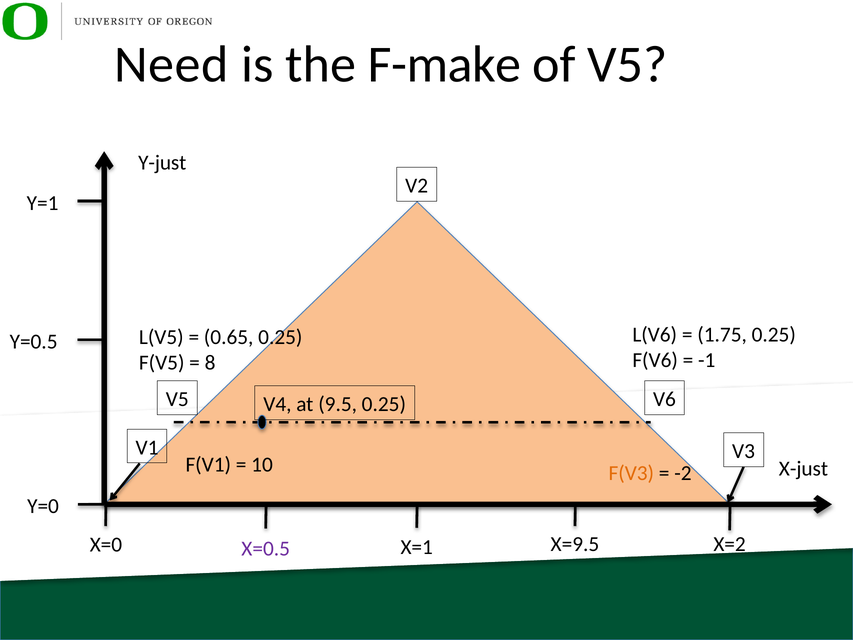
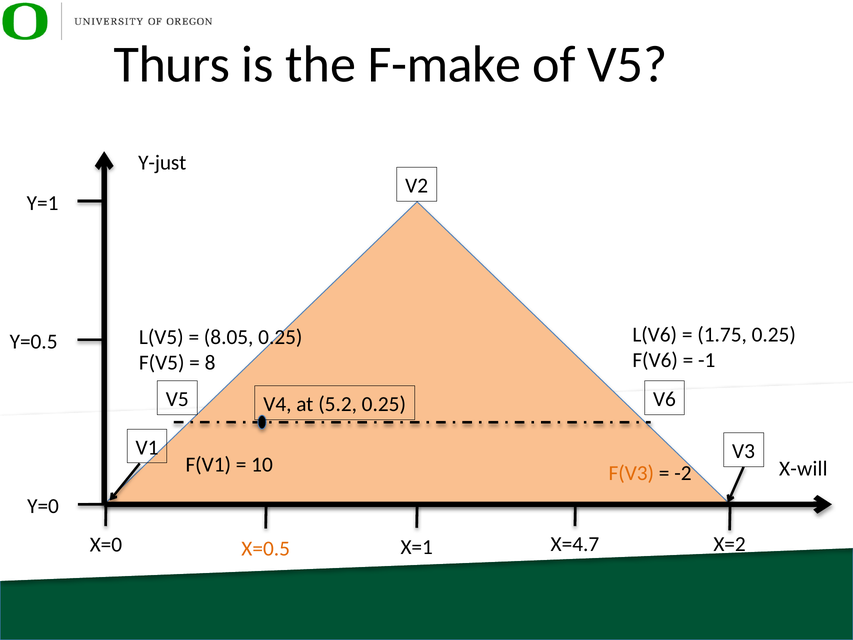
Need: Need -> Thurs
0.65: 0.65 -> 8.05
9.5: 9.5 -> 5.2
X-just: X-just -> X-will
X=0.5 colour: purple -> orange
X=9.5: X=9.5 -> X=4.7
